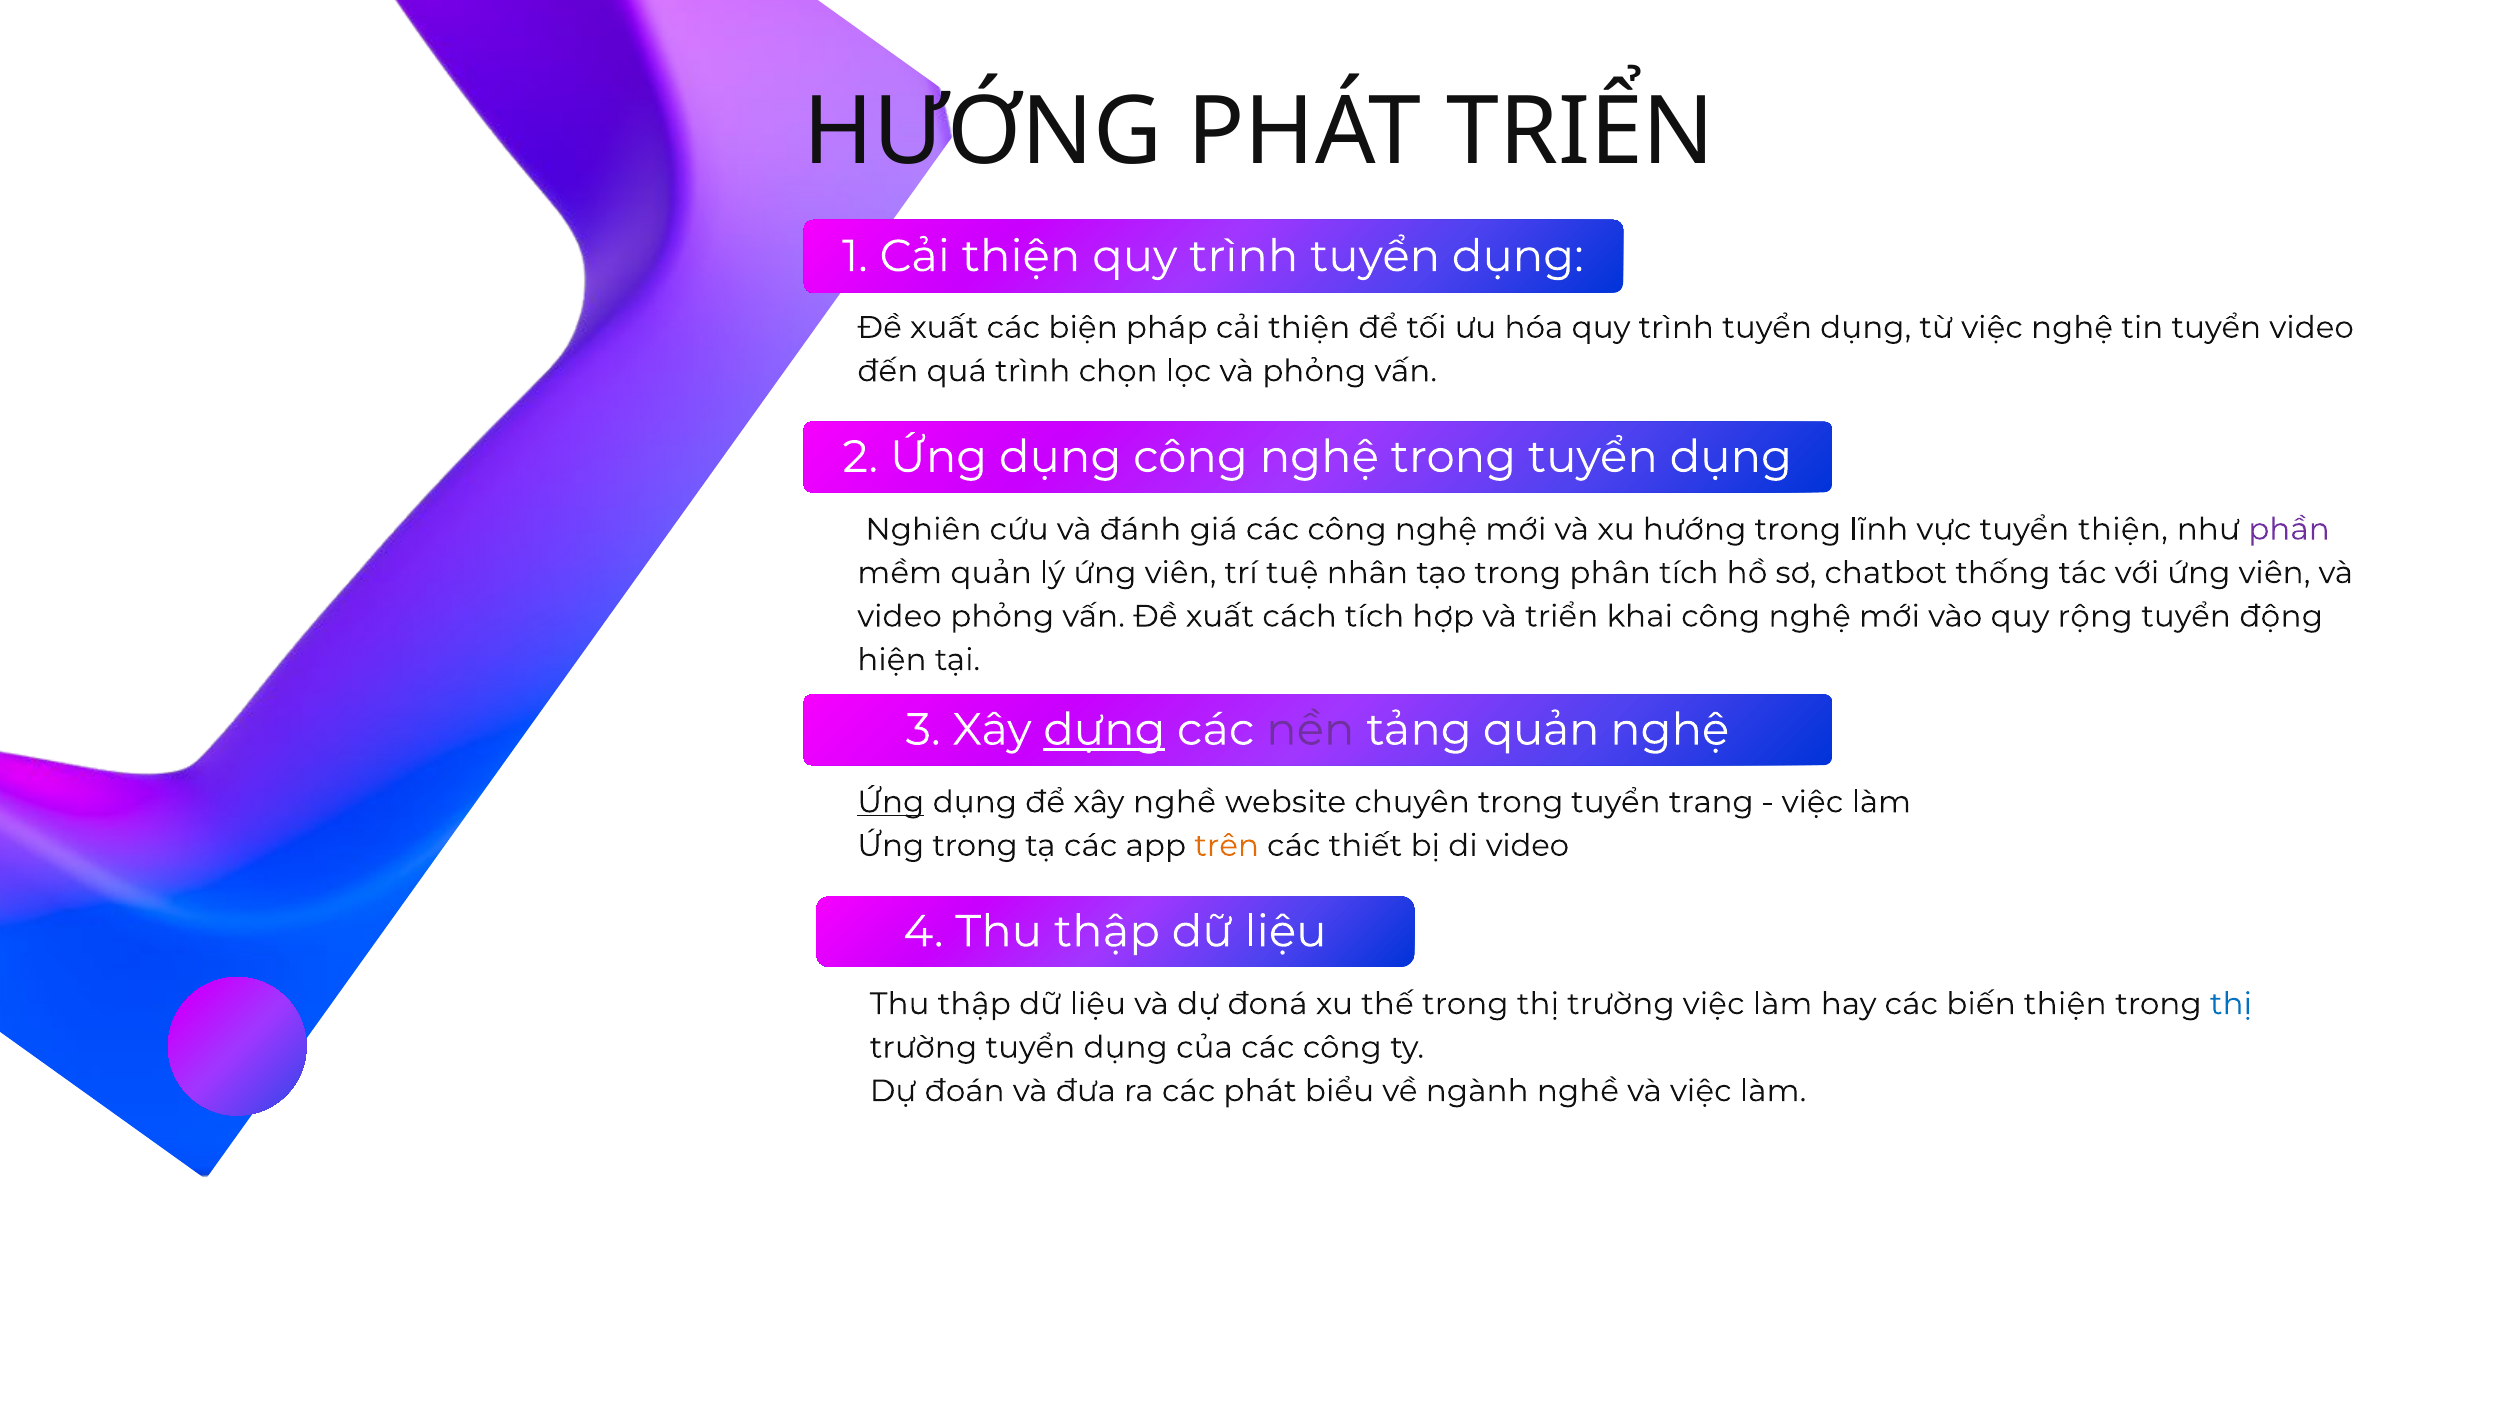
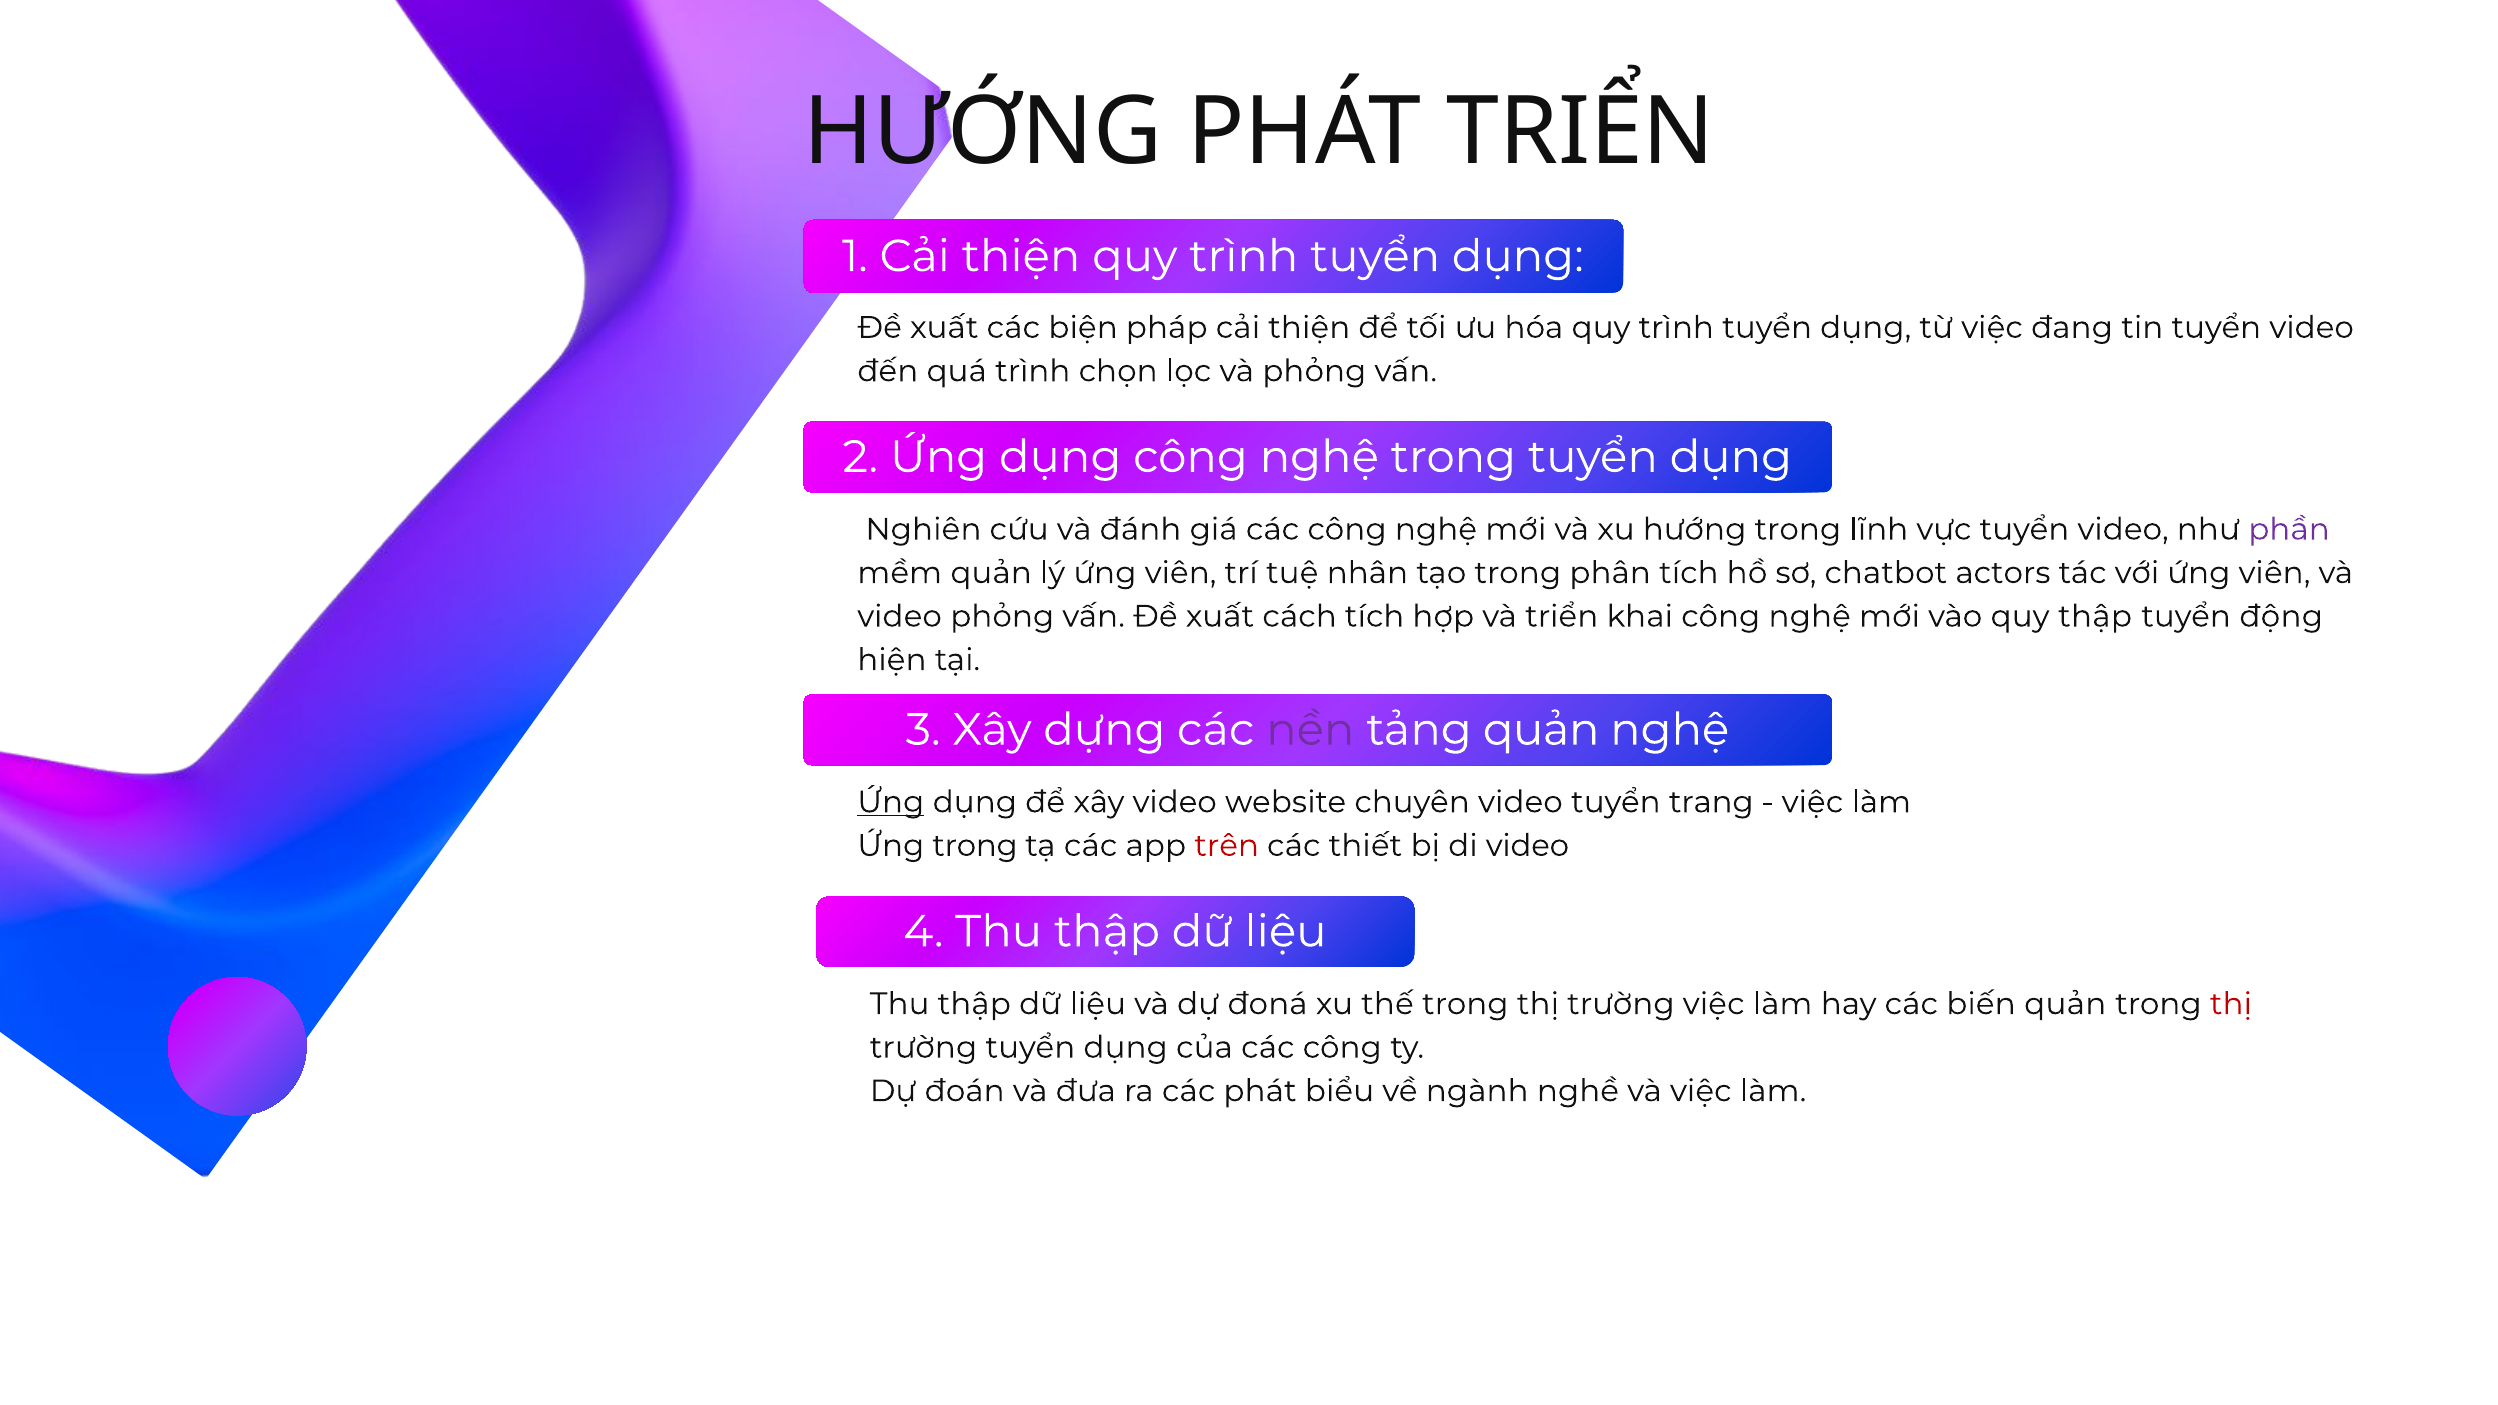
việc nghệ: nghệ -> đang
thiện at (2123, 529): thiện -> video
thống: thống -> actors
quy rộng: rộng -> thập
dựng underline: present -> none
xây nghề: nghề -> video
chuyên trong: trong -> video
trên colour: orange -> red
thiện at (2065, 1004): thiện -> quản
thị at (2231, 1004) colour: blue -> red
